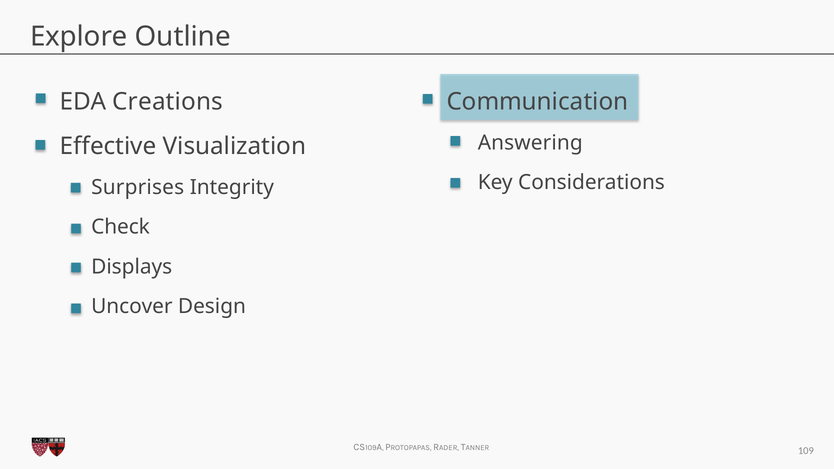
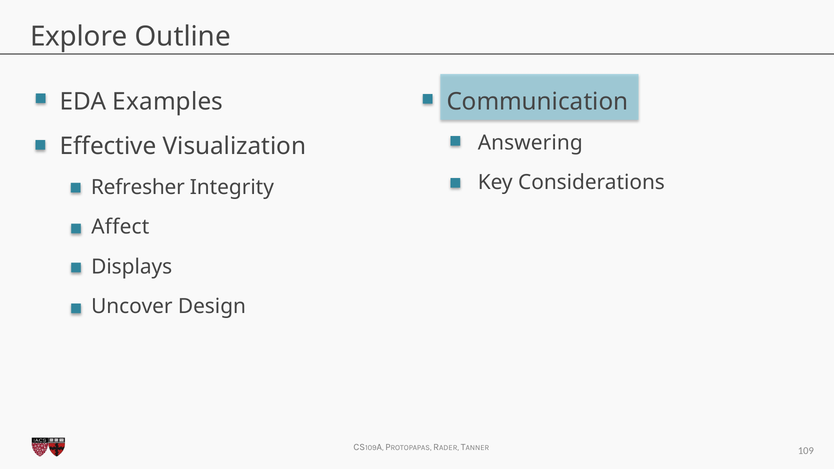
Creations: Creations -> Examples
Surprises: Surprises -> Refresher
Check: Check -> Affect
